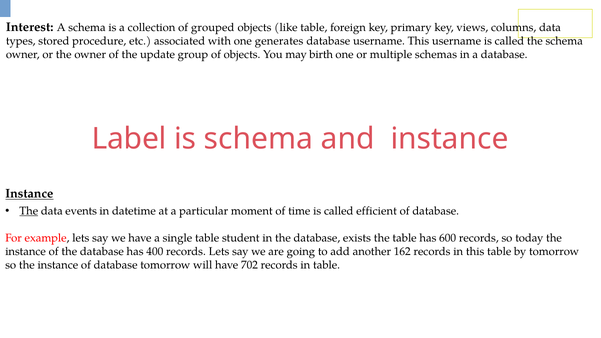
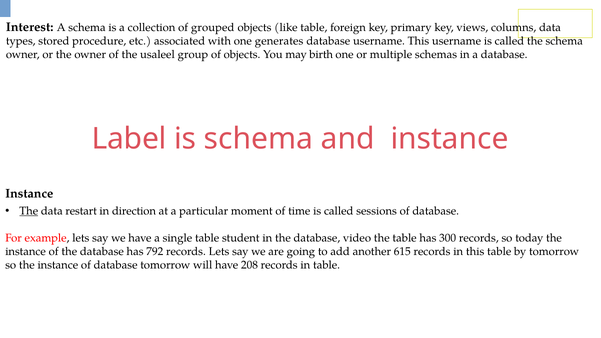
update: update -> usaleel
Instance at (29, 194) underline: present -> none
events: events -> restart
datetime: datetime -> direction
efficient: efficient -> sessions
exists: exists -> video
600: 600 -> 300
400: 400 -> 792
162: 162 -> 615
702: 702 -> 208
